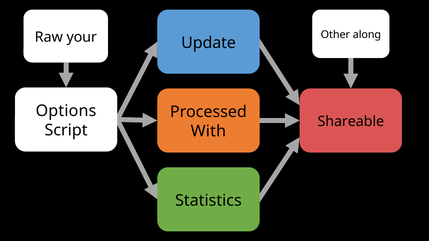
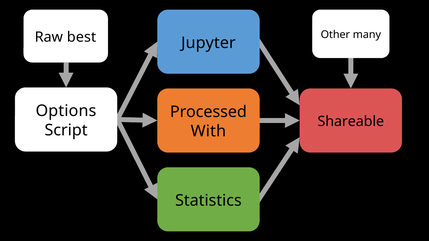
along: along -> many
your: your -> best
Update: Update -> Jupyter
